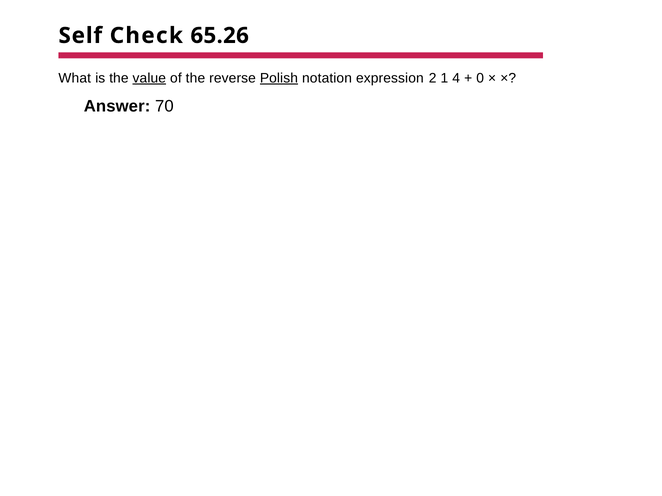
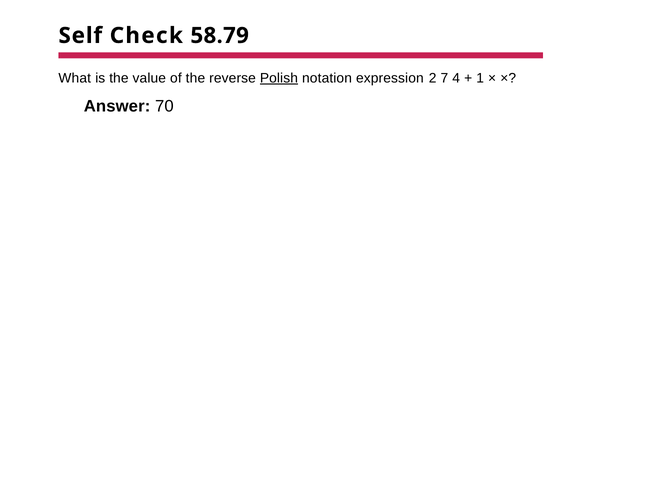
65.26: 65.26 -> 58.79
value underline: present -> none
1: 1 -> 7
0: 0 -> 1
